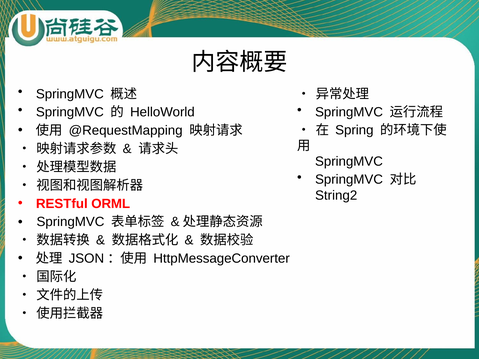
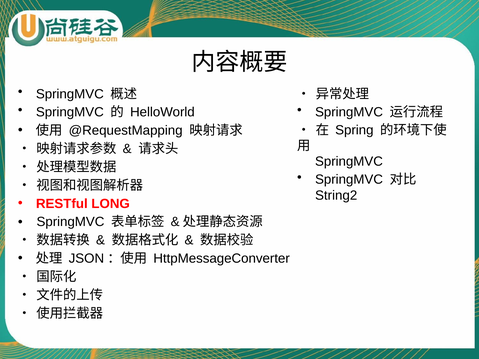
ORML: ORML -> LONG
